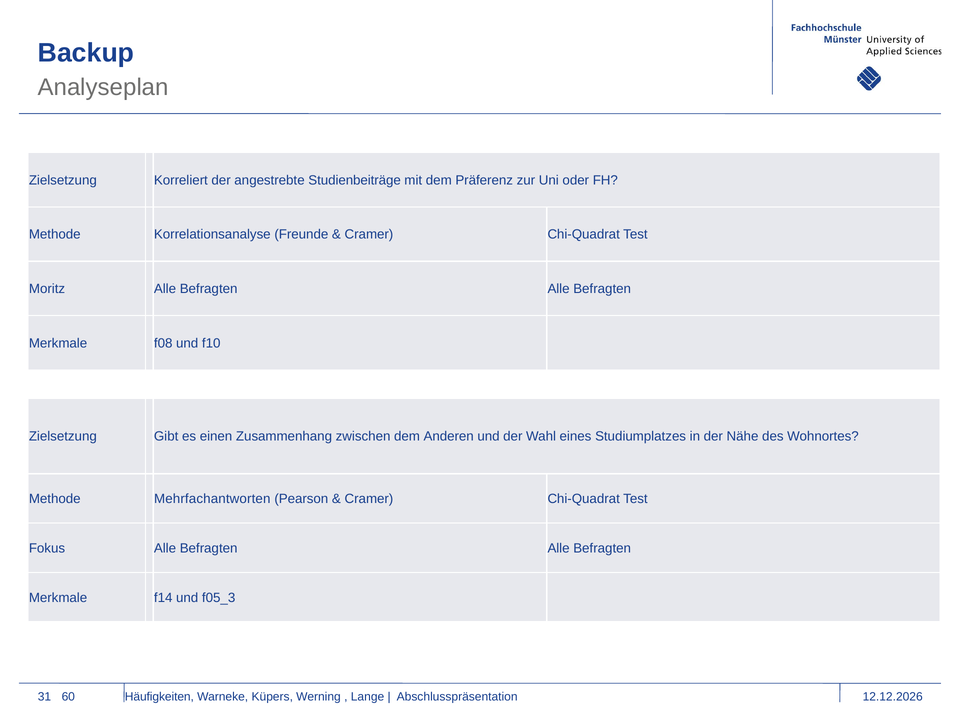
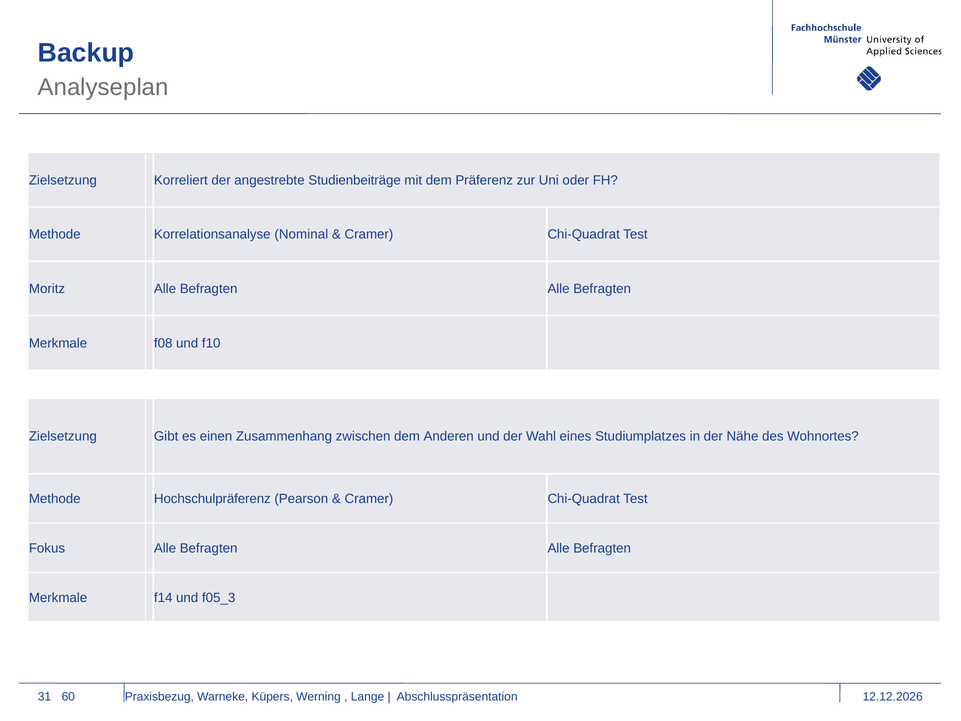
Freunde: Freunde -> Nominal
Mehrfachantworten: Mehrfachantworten -> Hochschulpräferenz
Häufigkeiten: Häufigkeiten -> Praxisbezug
